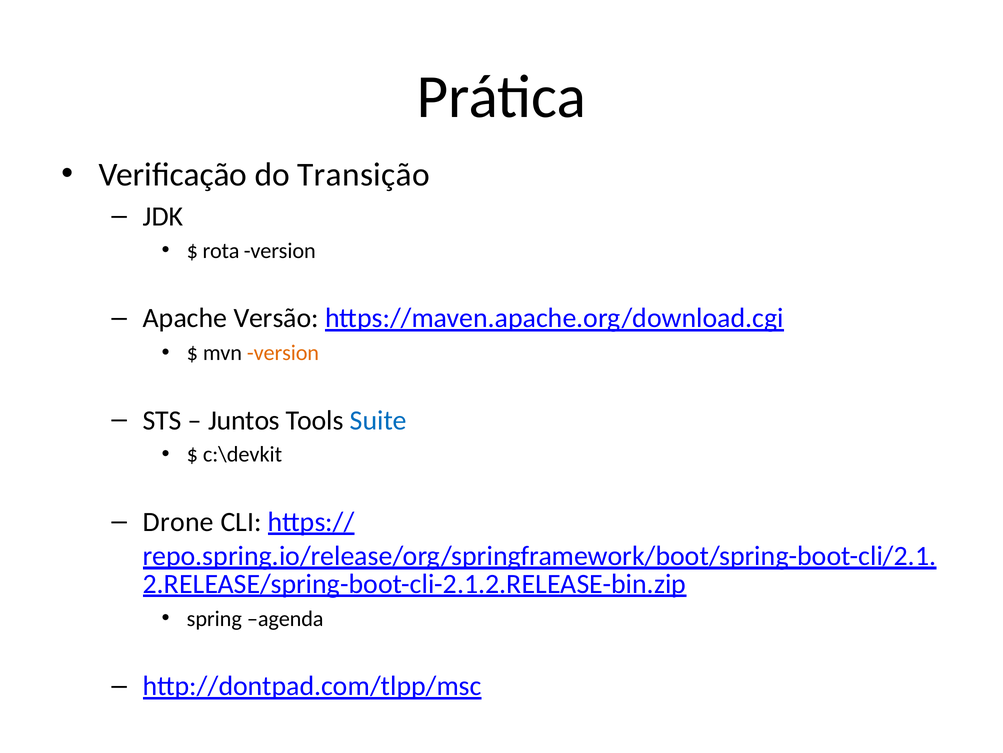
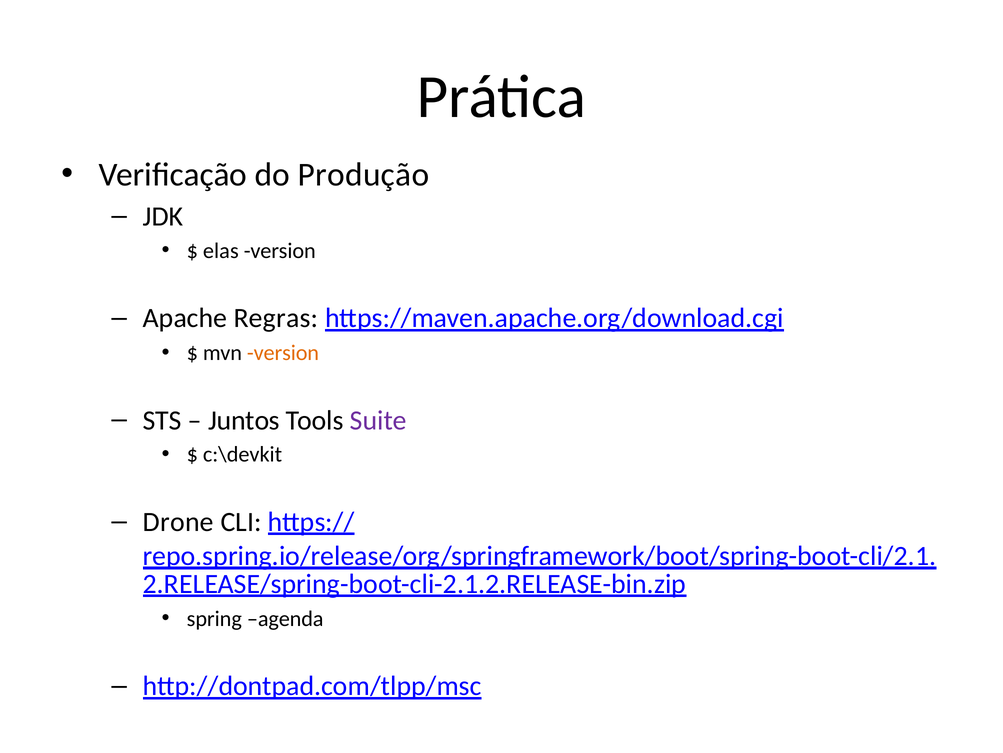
Transição: Transição -> Produção
rota: rota -> elas
Versão: Versão -> Regras
Suite colour: blue -> purple
